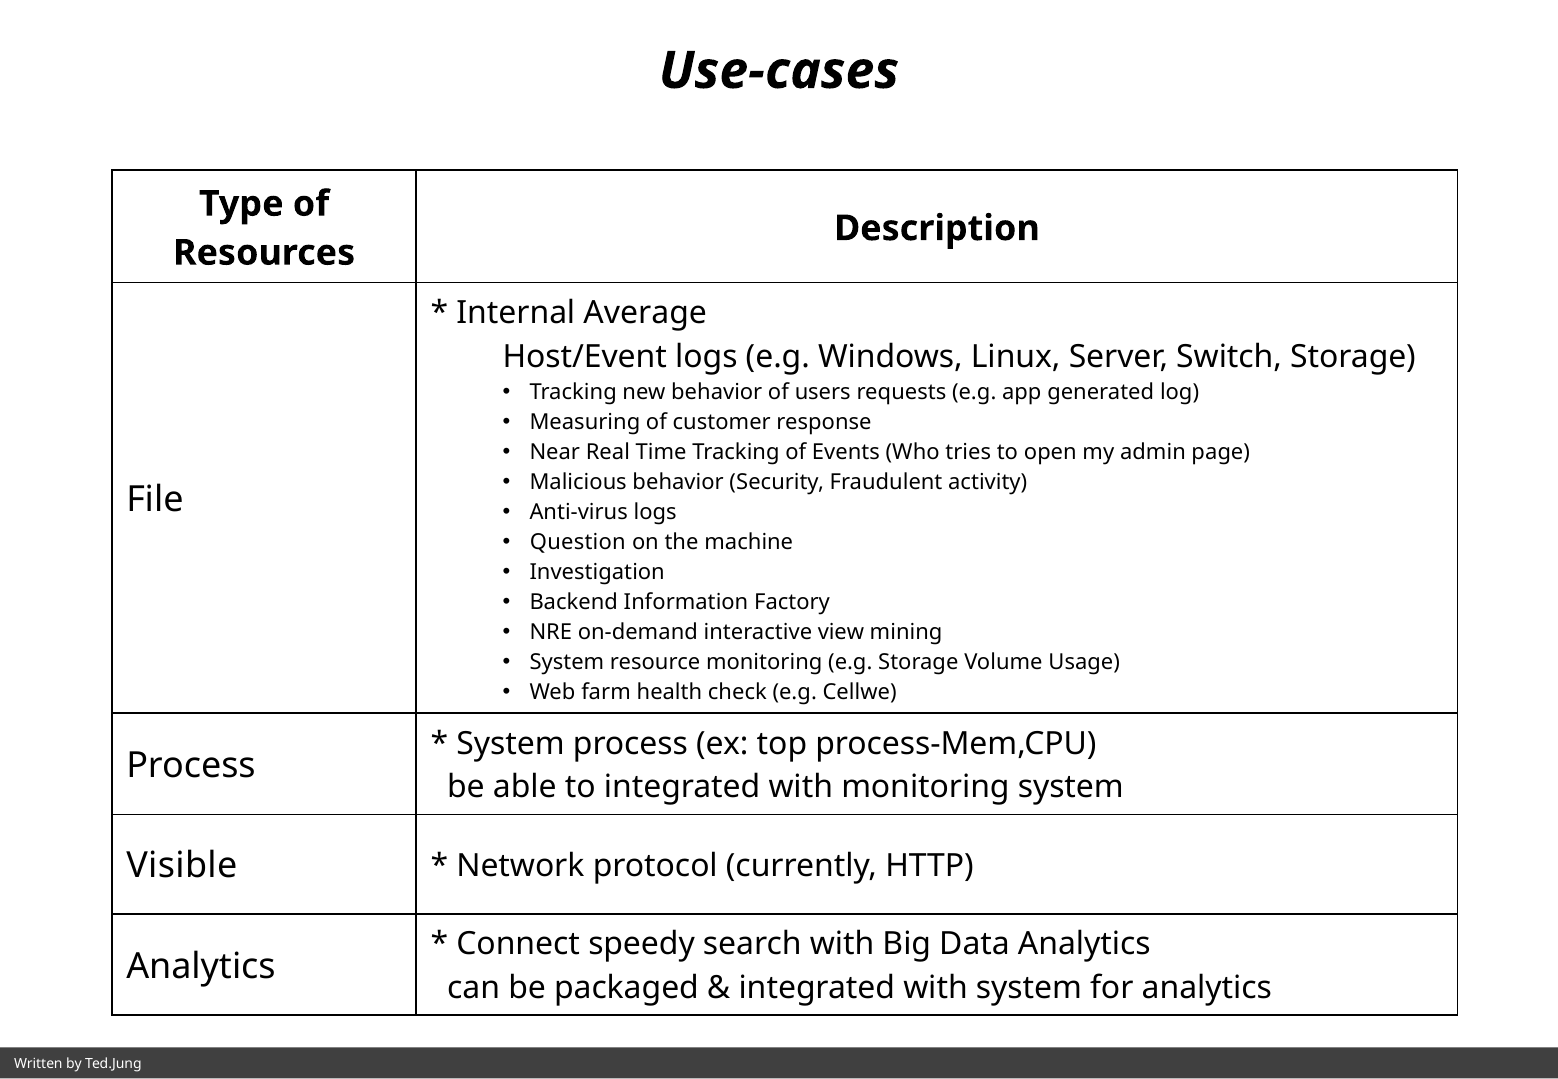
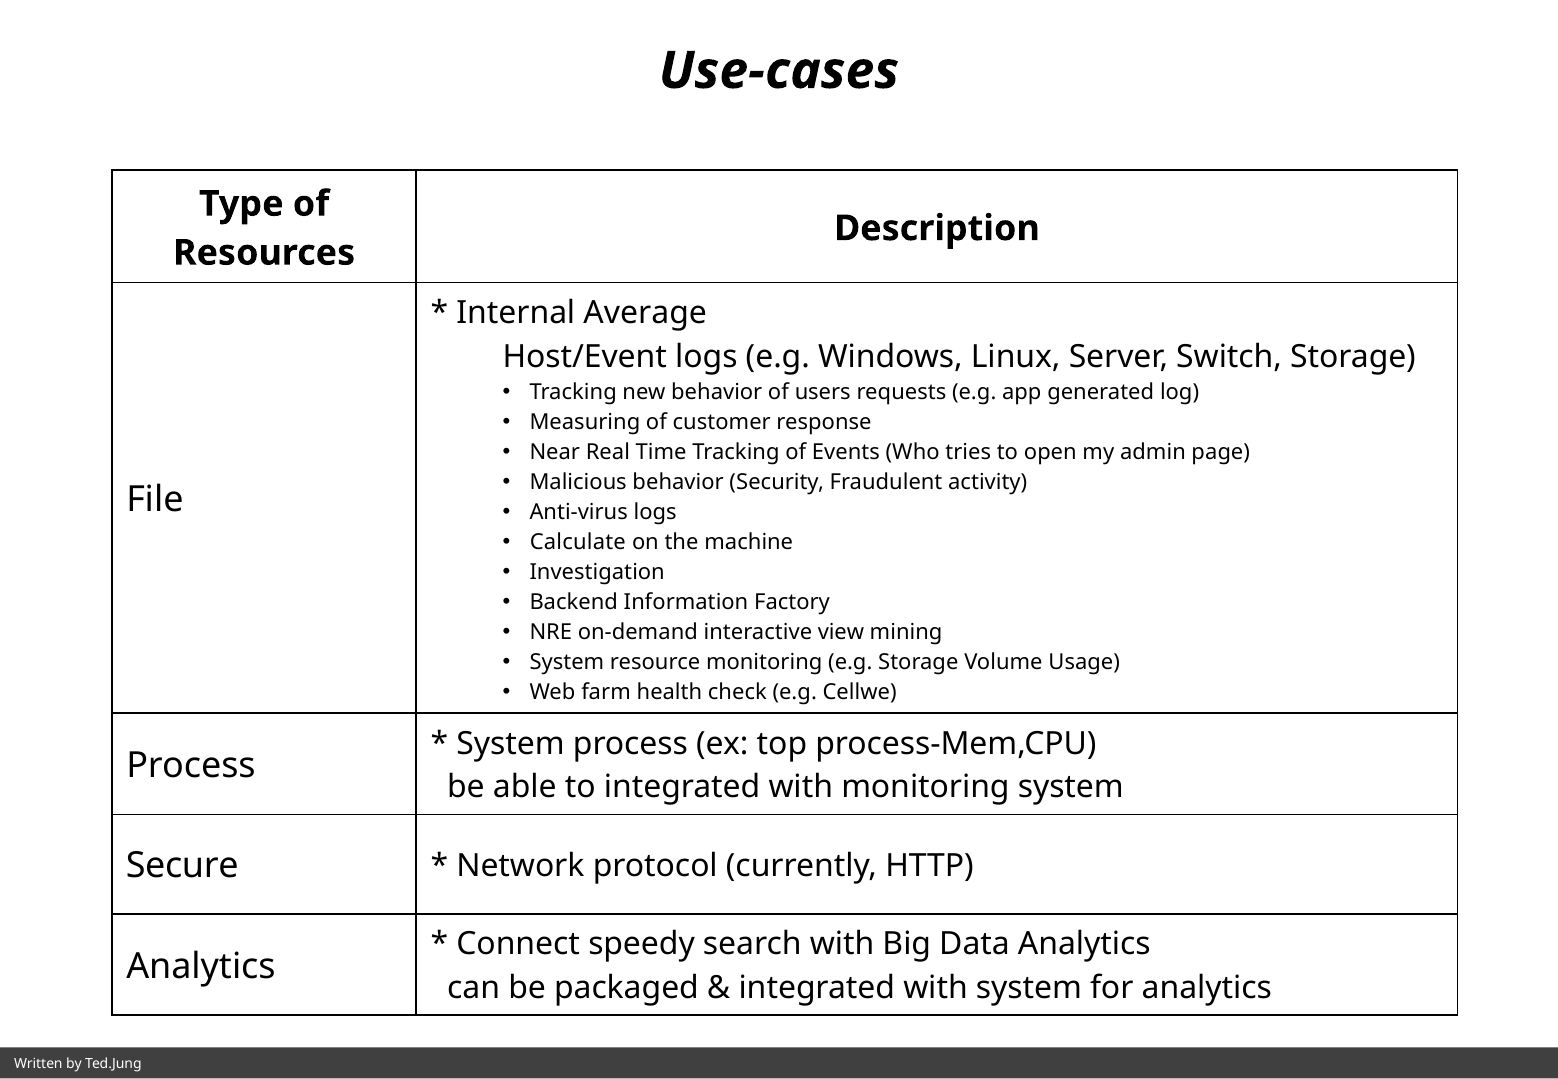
Question: Question -> Calculate
Visible: Visible -> Secure
